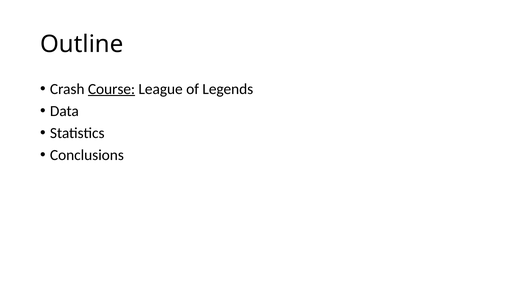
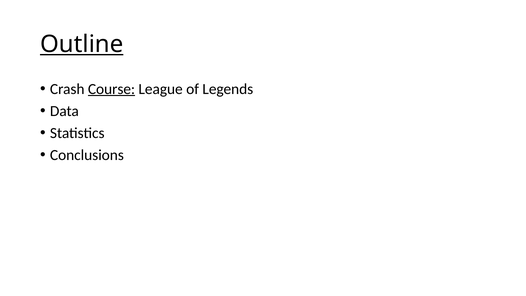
Outline underline: none -> present
